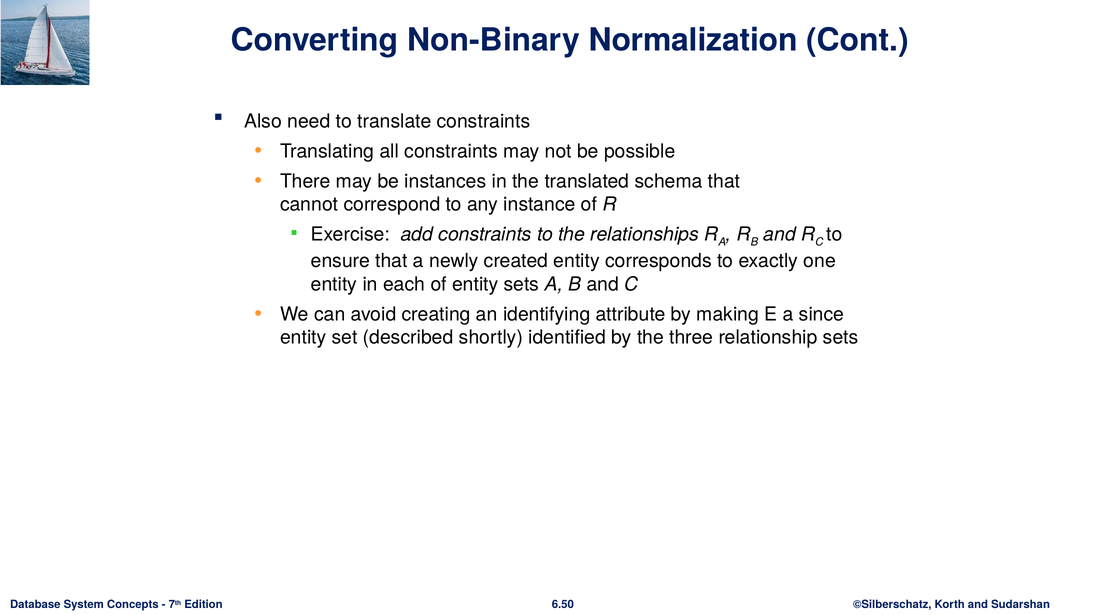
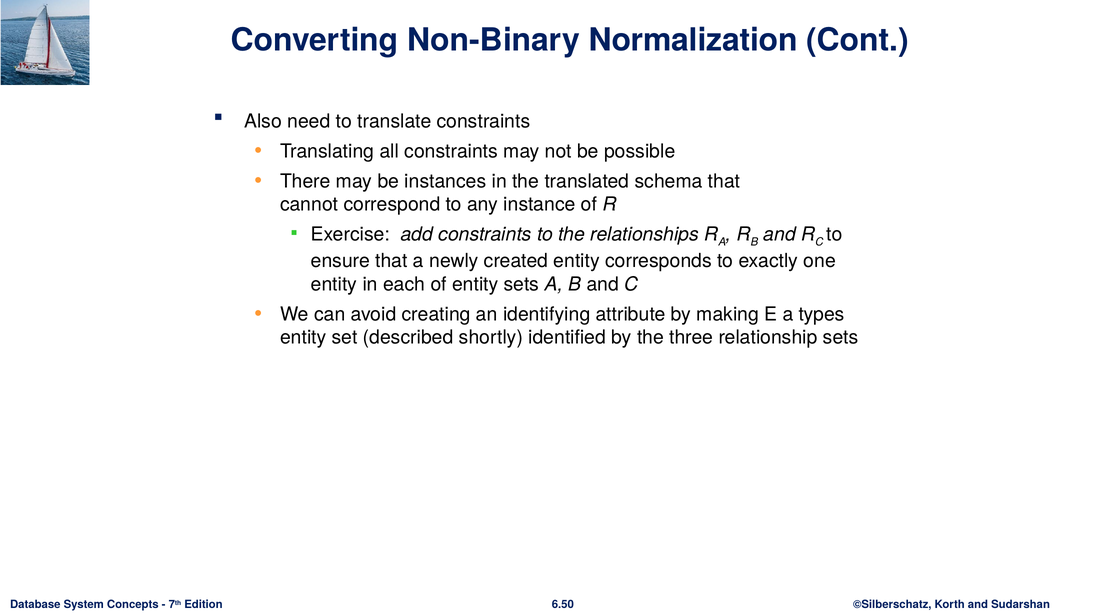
since: since -> types
